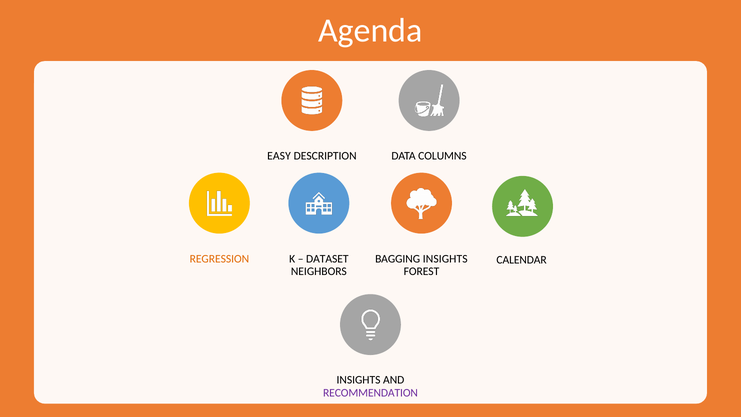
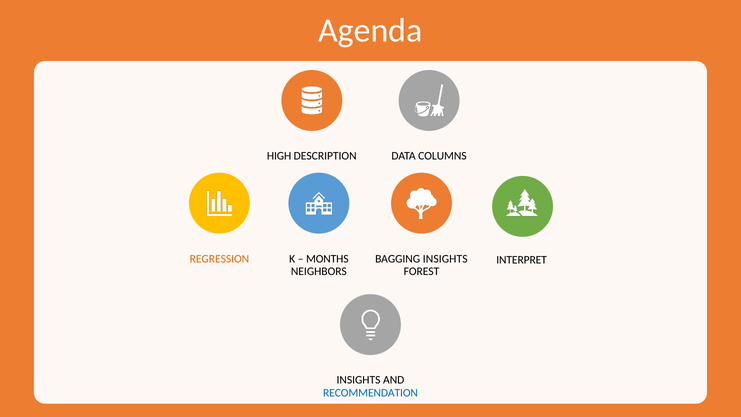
EASY: EASY -> HIGH
DATASET: DATASET -> MONTHS
CALENDAR: CALENDAR -> INTERPRET
RECOMMENDATION colour: purple -> blue
